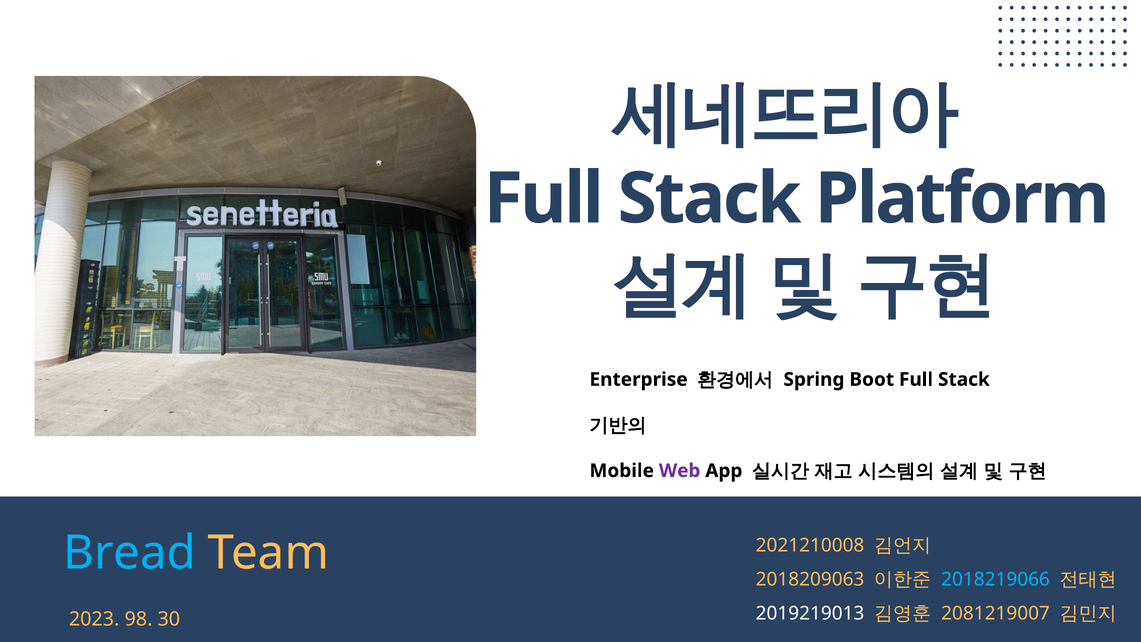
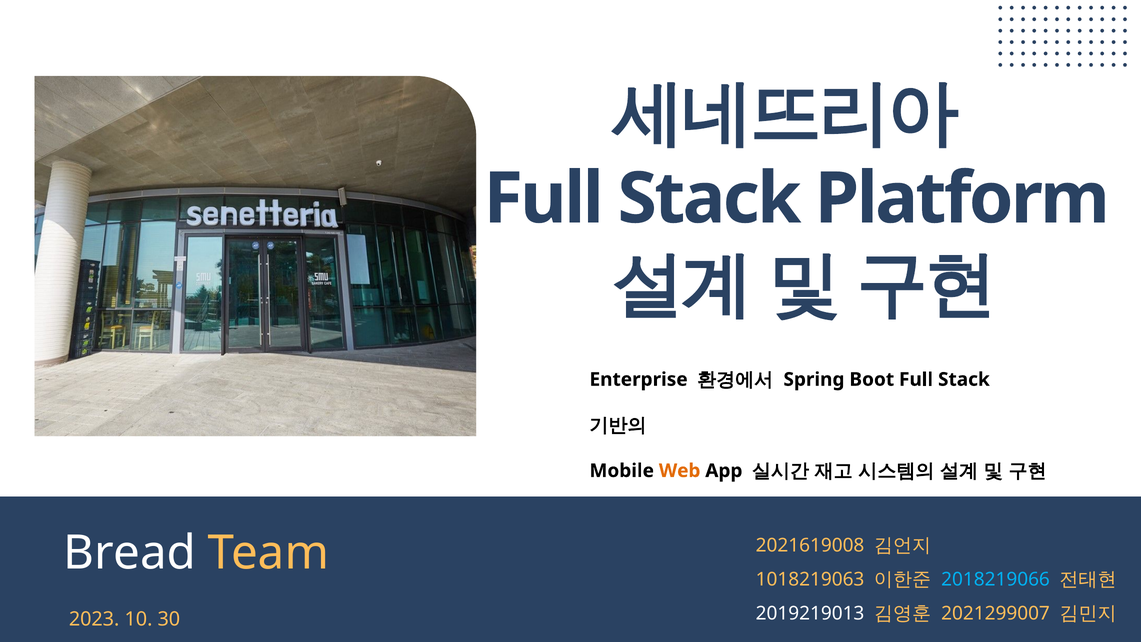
Web colour: purple -> orange
Bread colour: light blue -> white
2021210008: 2021210008 -> 2021619008
2018209063: 2018209063 -> 1018219063
2081219007: 2081219007 -> 2021299007
98: 98 -> 10
